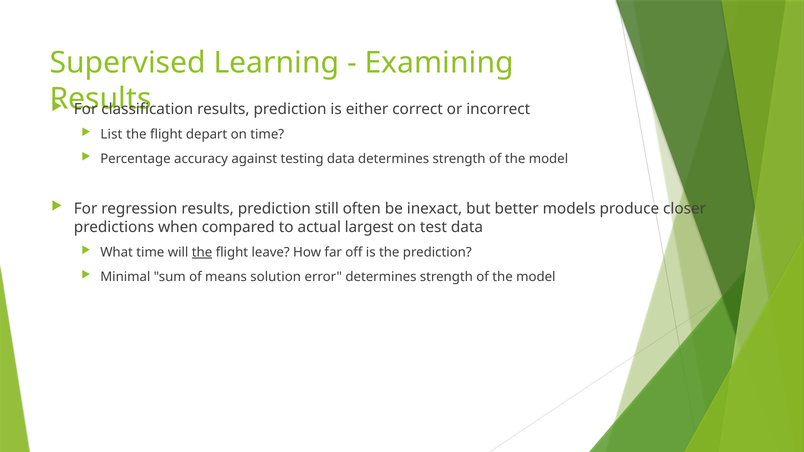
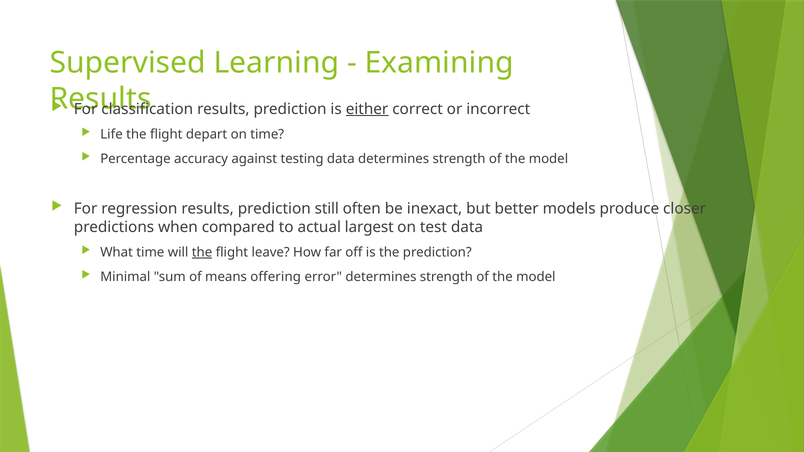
either underline: none -> present
List: List -> Life
solution: solution -> offering
